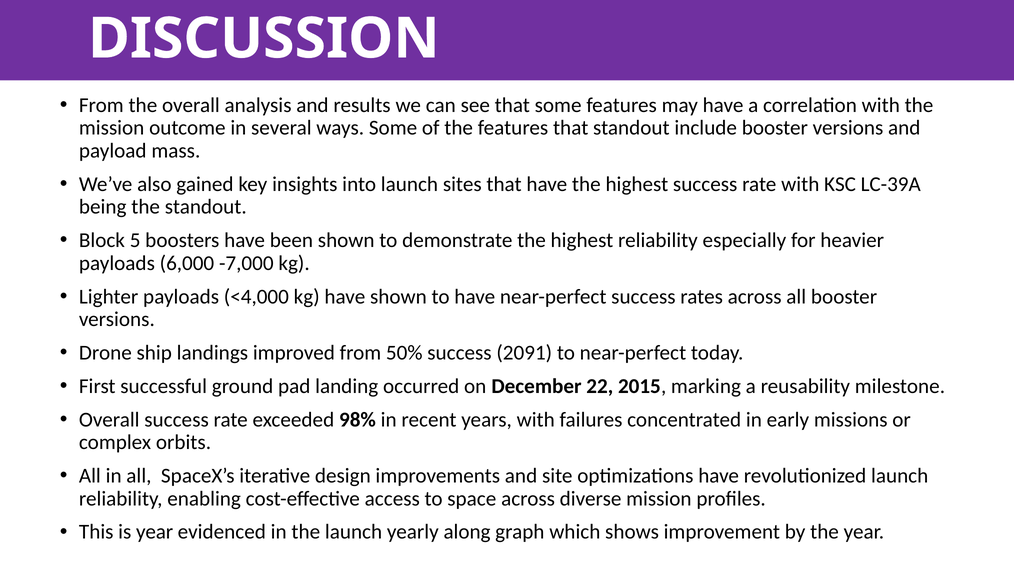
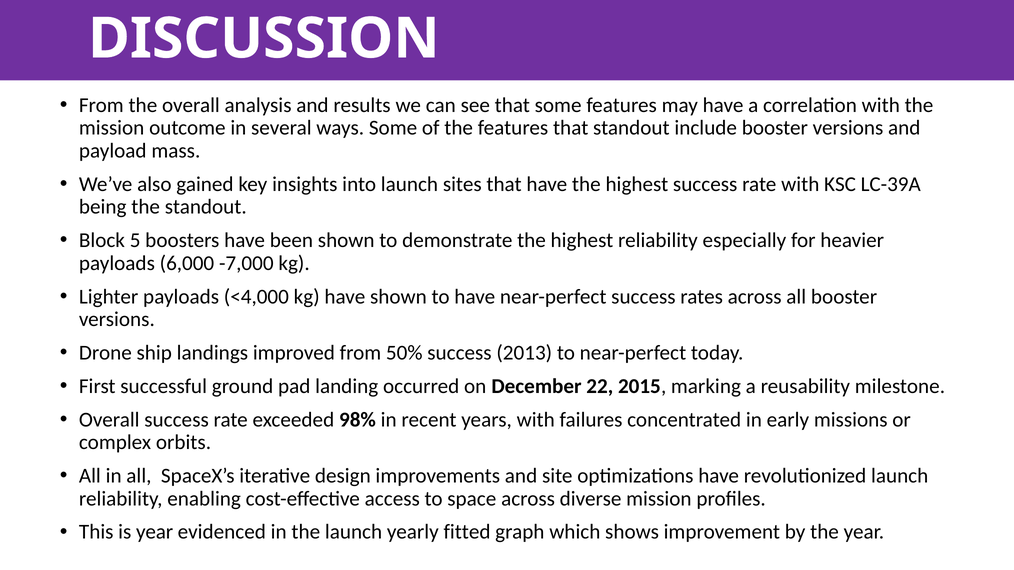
2091: 2091 -> 2013
along: along -> fitted
